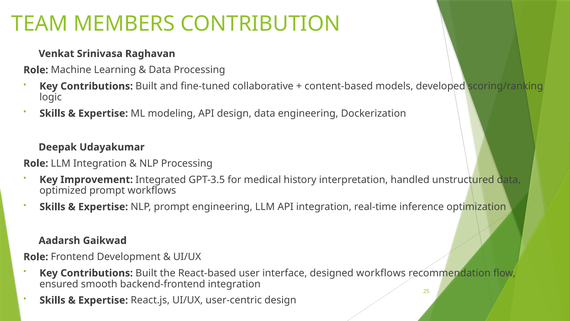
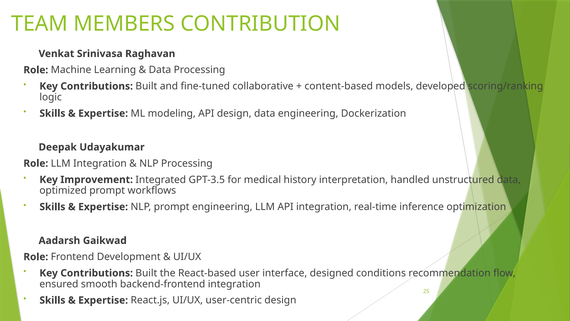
designed workflows: workflows -> conditions
